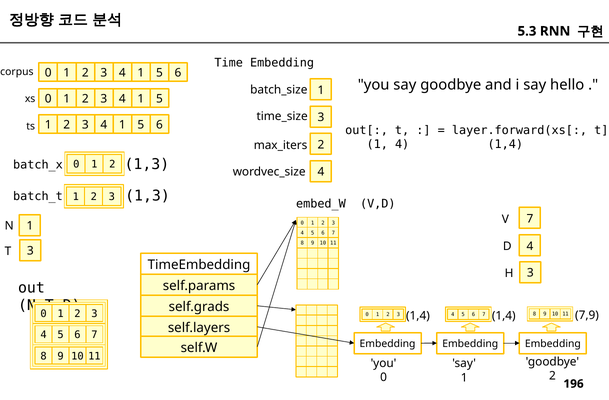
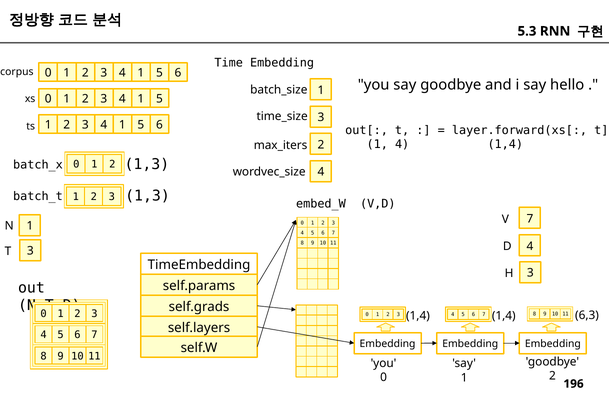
7,9: 7,9 -> 6,3
